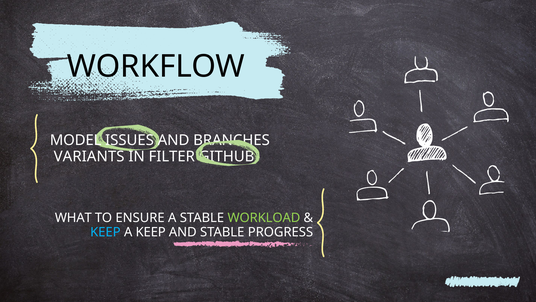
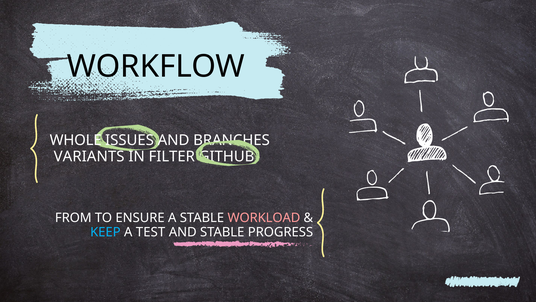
MODEL: MODEL -> WHOLE
WHAT: WHAT -> FROM
WORKLOAD colour: light green -> pink
A KEEP: KEEP -> TEST
